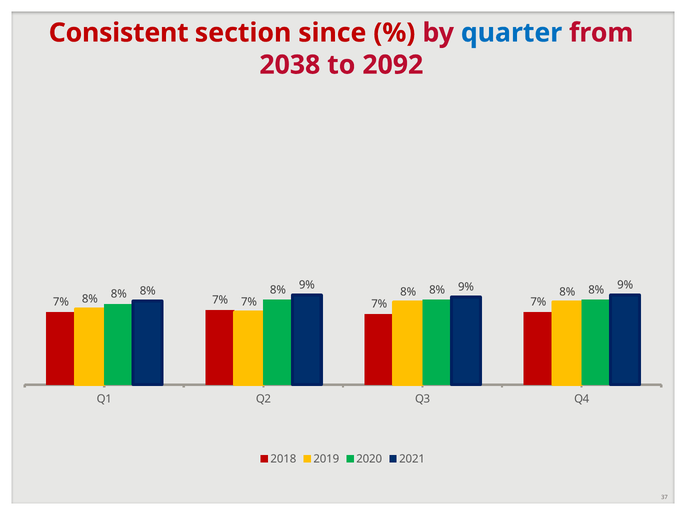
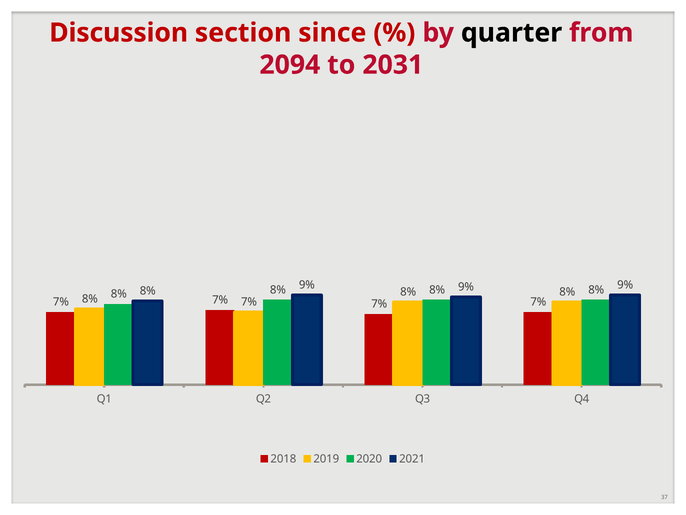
Consistent: Consistent -> Discussion
quarter colour: blue -> black
2038: 2038 -> 2094
2092: 2092 -> 2031
